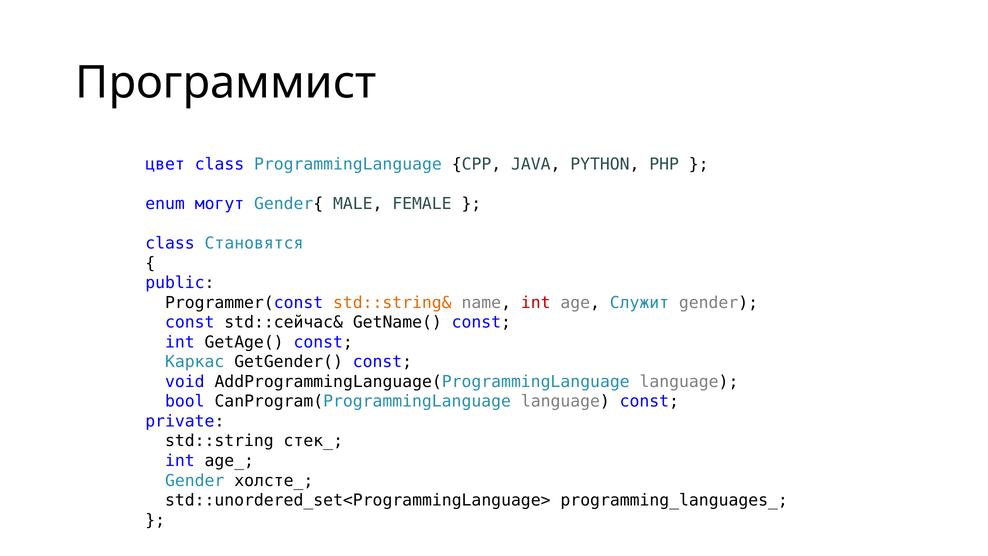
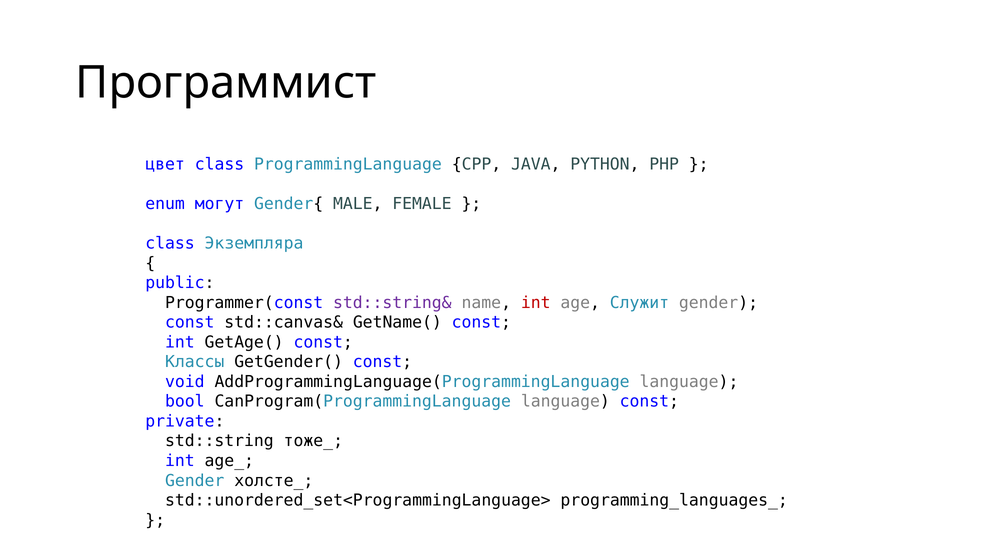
Становятся: Становятся -> Экземпляра
std::string& colour: orange -> purple
std::сейчас&: std::сейчас& -> std::canvas&
Каркас: Каркас -> Классы
стек_: стек_ -> тоже_
